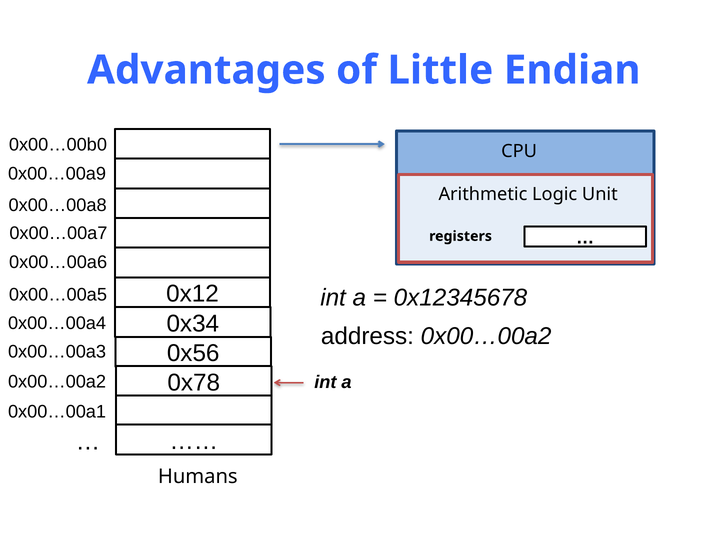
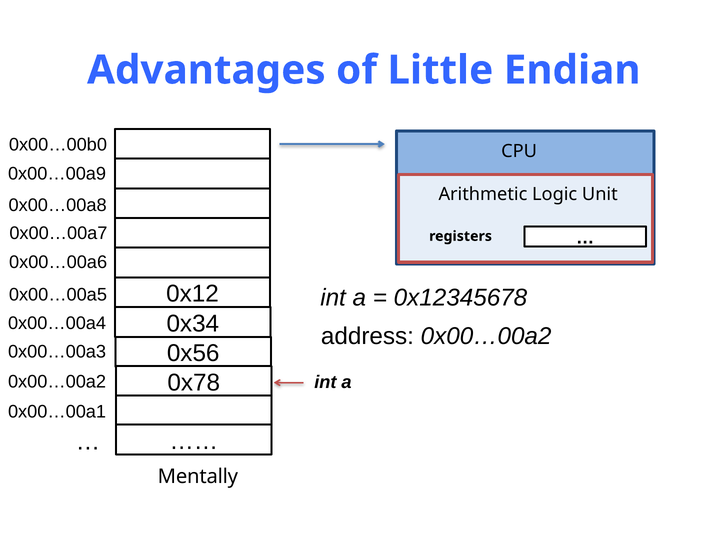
Humans: Humans -> Mentally
